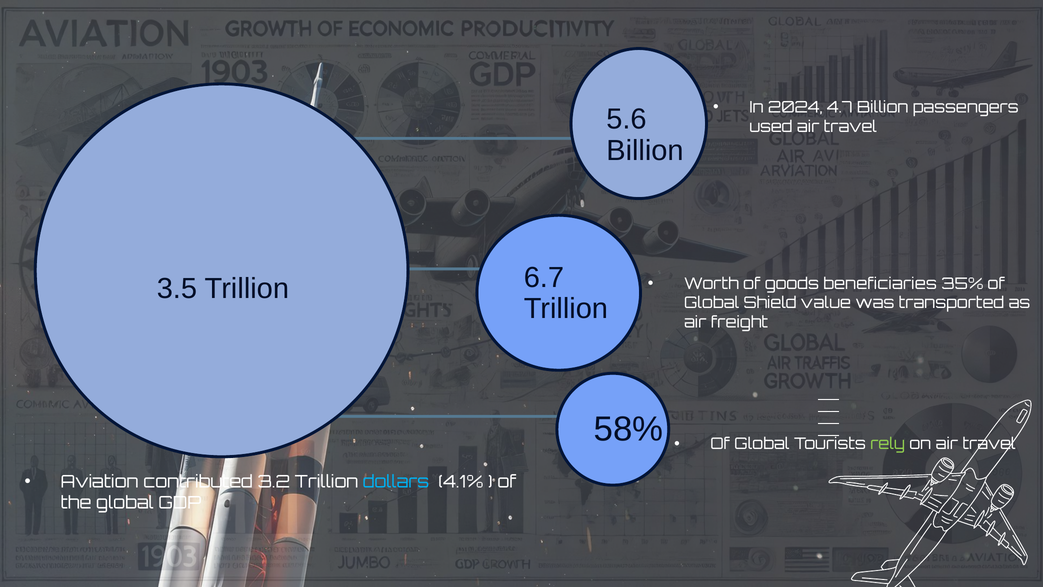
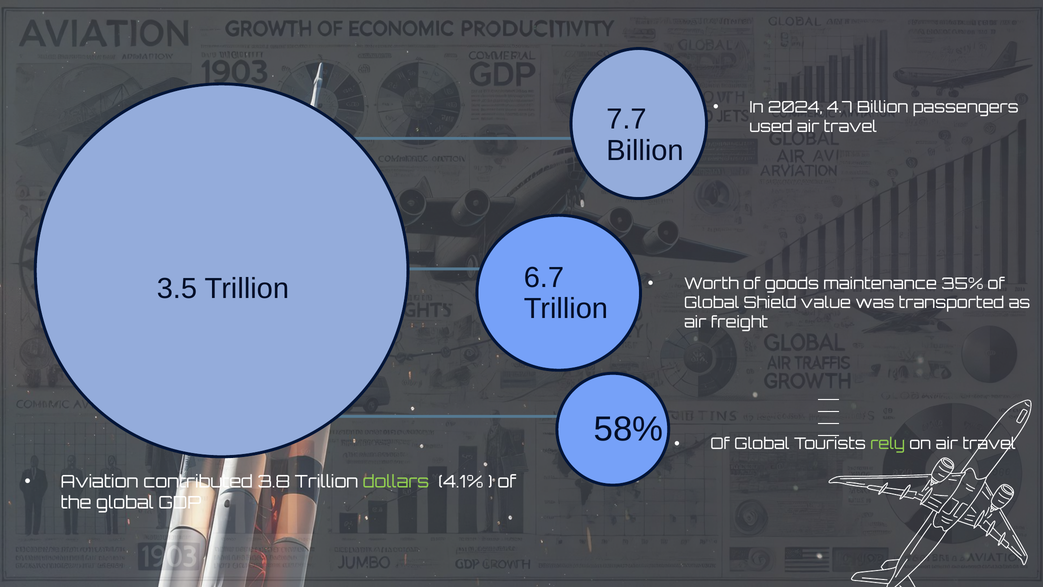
5.6: 5.6 -> 7.7
beneficiaries: beneficiaries -> maintenance
3.2: 3.2 -> 3.8
dollars colour: light blue -> light green
